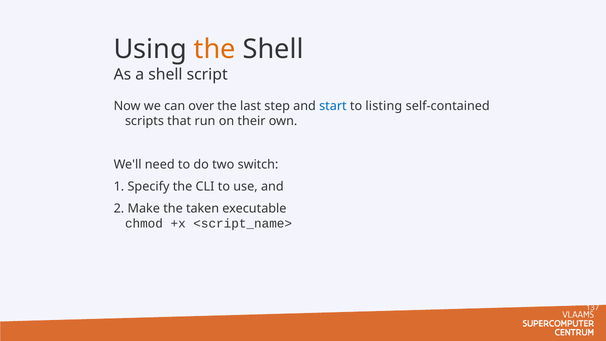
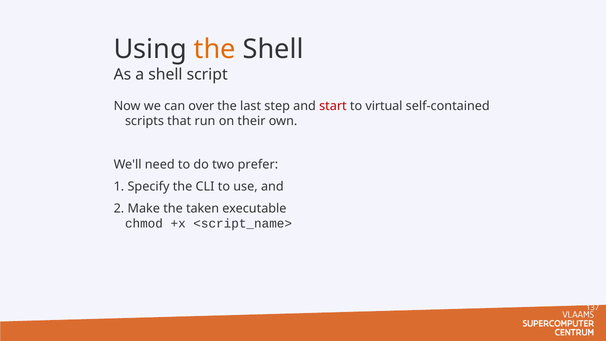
start colour: blue -> red
listing: listing -> virtual
switch: switch -> prefer
